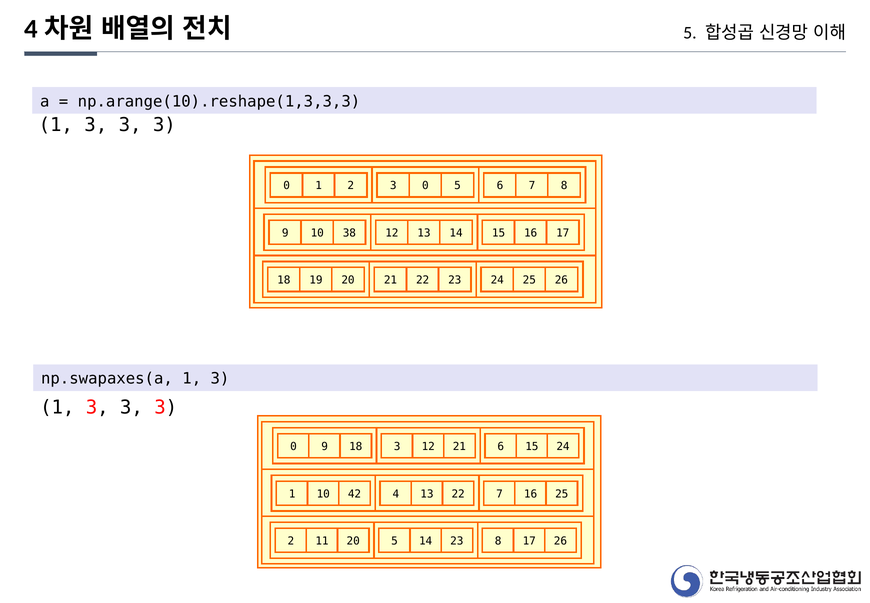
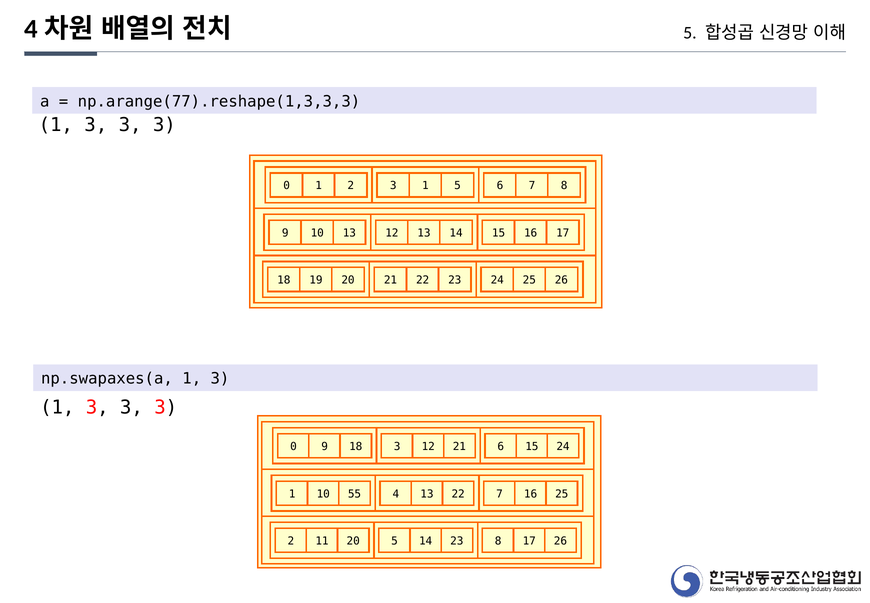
np.arange(10).reshape(1,3,3,3: np.arange(10).reshape(1,3,3,3 -> np.arange(77).reshape(1,3,3,3
2 3 0: 0 -> 1
10 38: 38 -> 13
42: 42 -> 55
